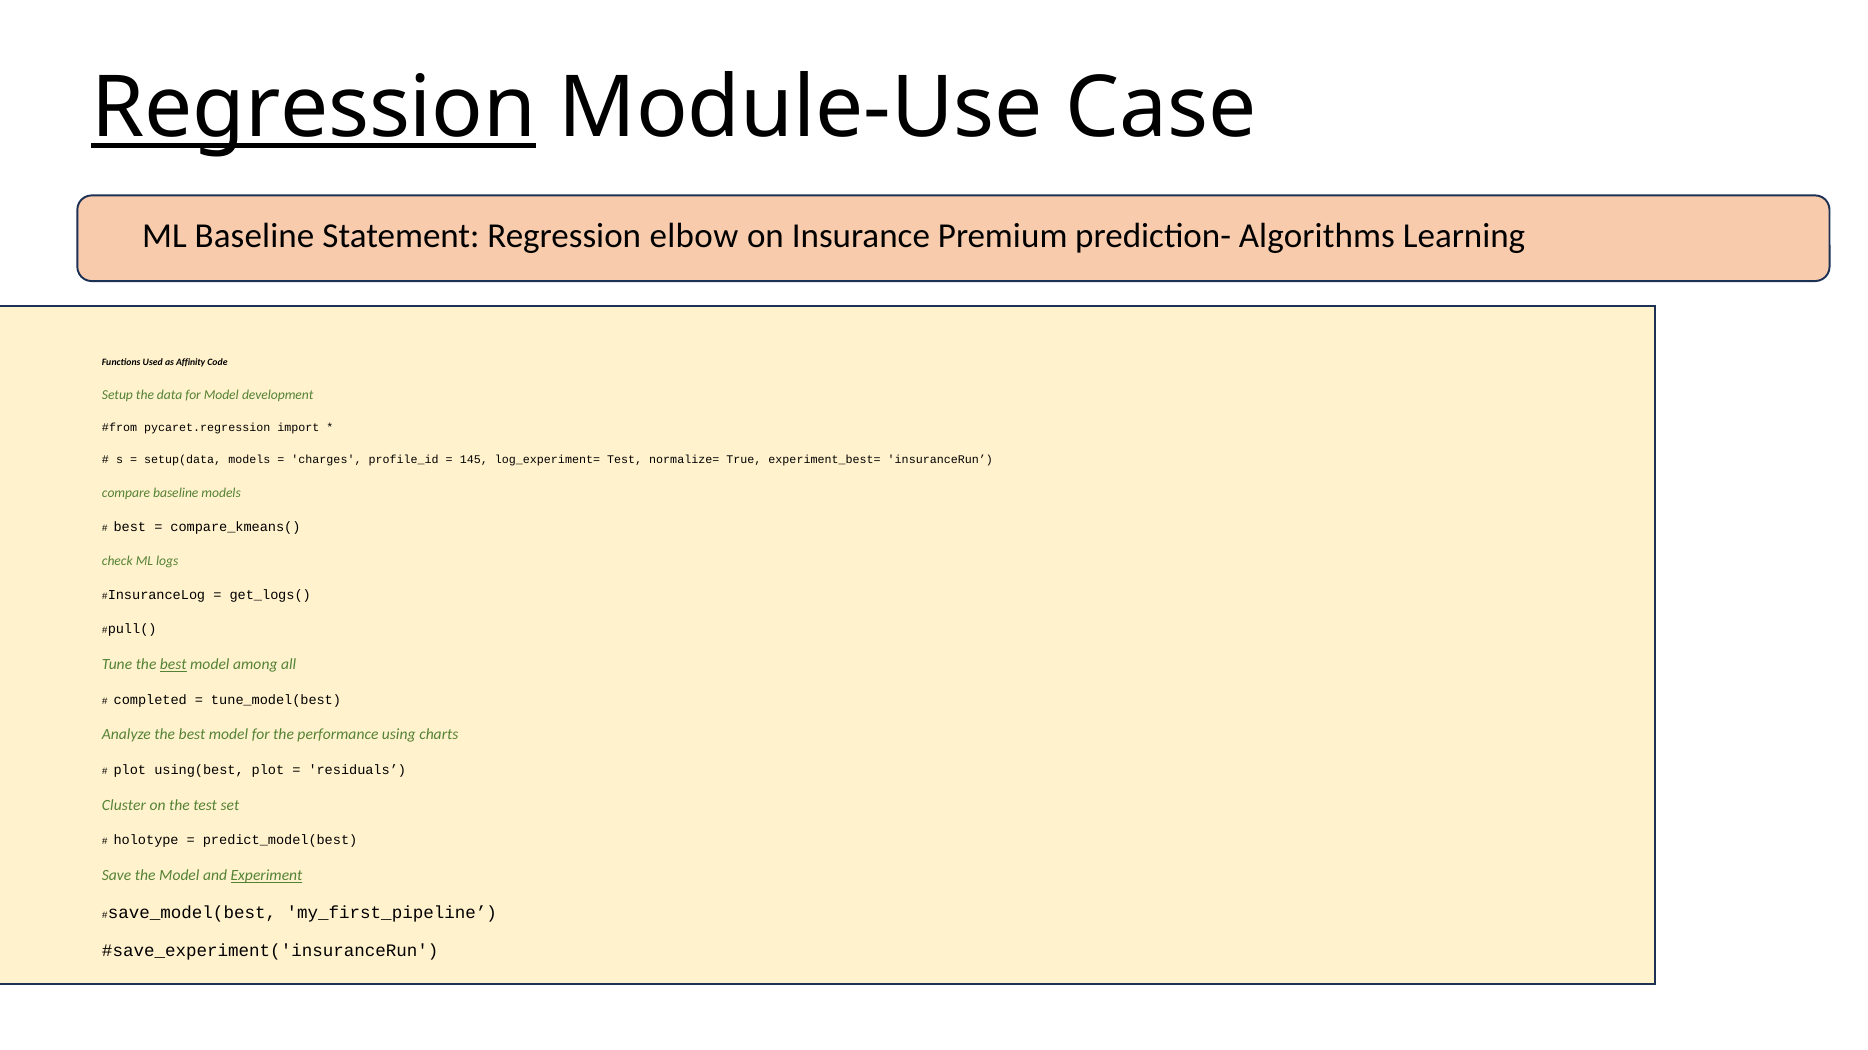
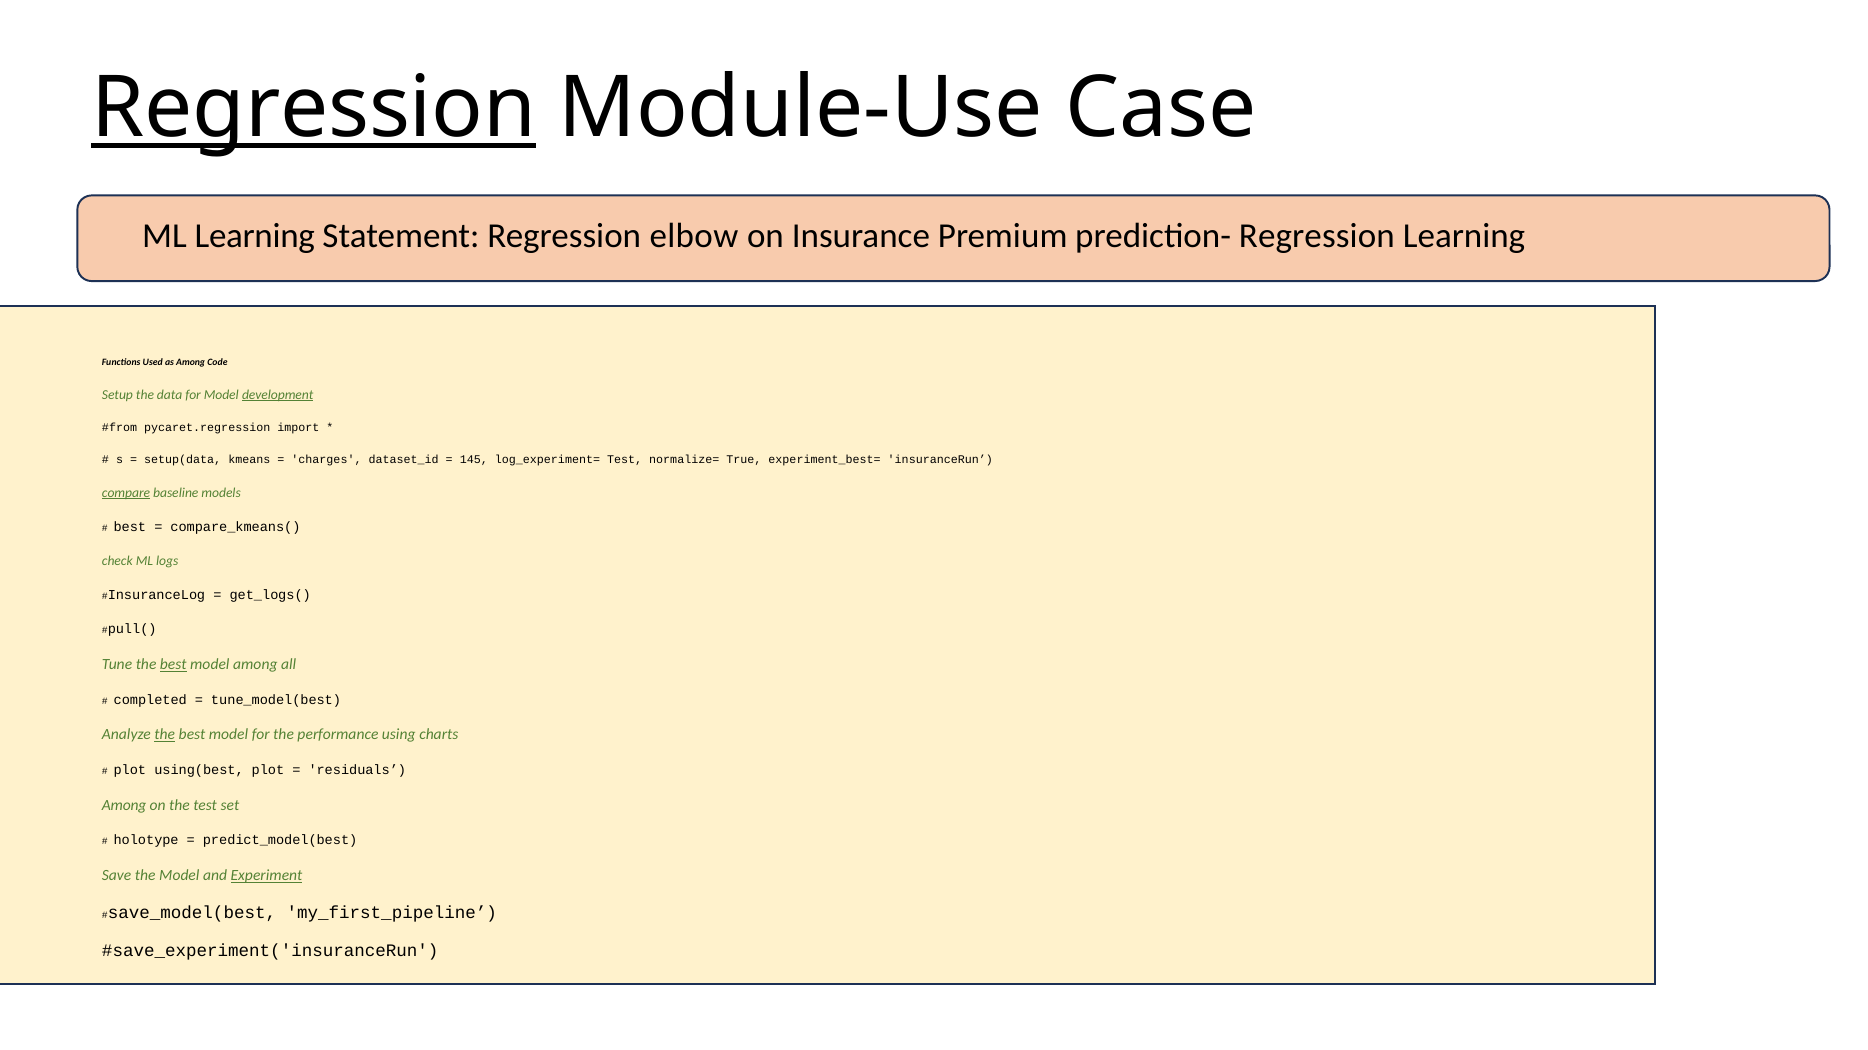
ML Baseline: Baseline -> Learning
prediction- Algorithms: Algorithms -> Regression
as Affinity: Affinity -> Among
development underline: none -> present
setup(data models: models -> kmeans
profile_id: profile_id -> dataset_id
compare underline: none -> present
the at (165, 735) underline: none -> present
Cluster at (124, 806): Cluster -> Among
